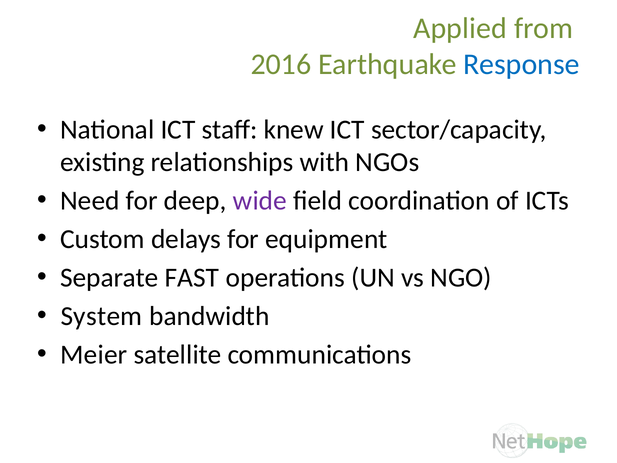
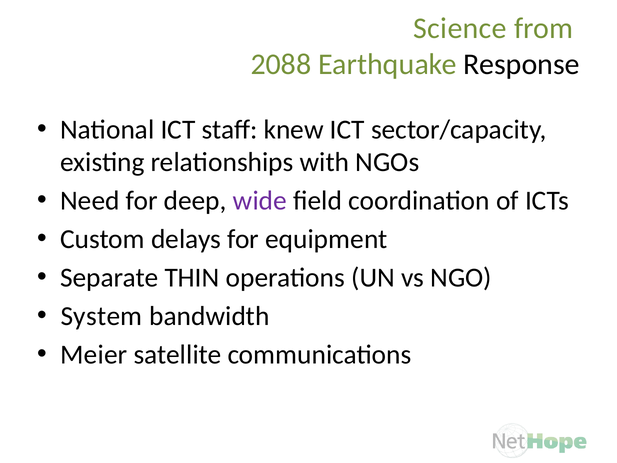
Applied: Applied -> Science
2016: 2016 -> 2088
Response colour: blue -> black
FAST: FAST -> THIN
